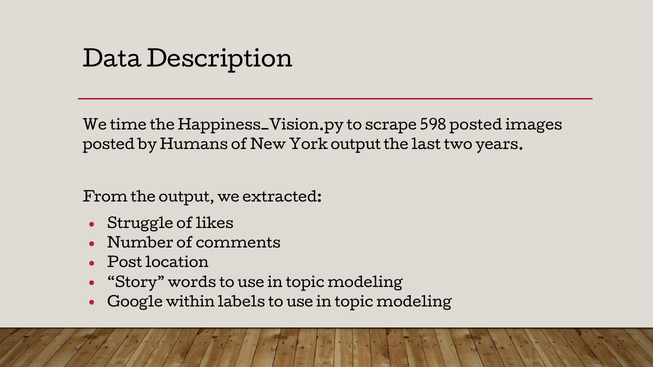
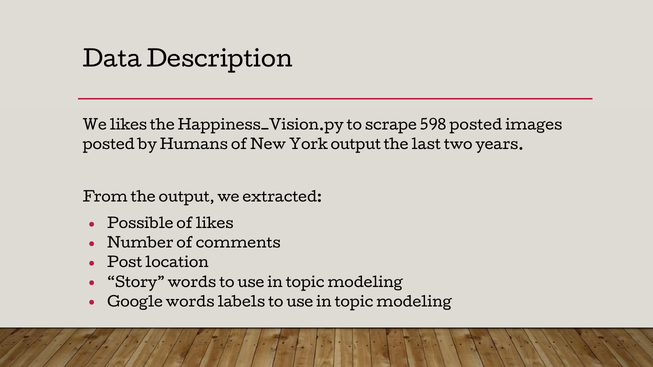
We time: time -> likes
Struggle: Struggle -> Possible
Google within: within -> words
